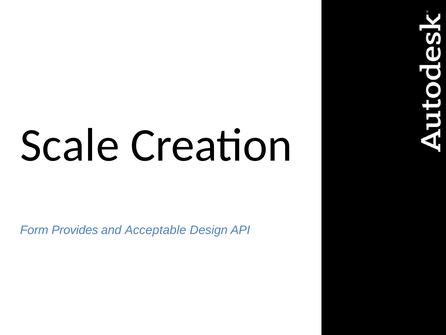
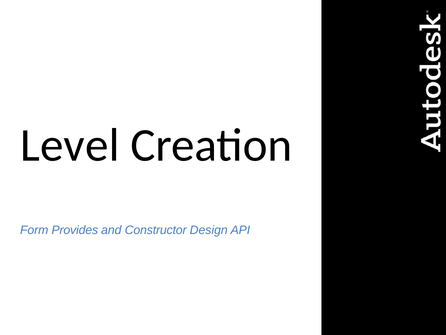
Scale: Scale -> Level
Acceptable: Acceptable -> Constructor
